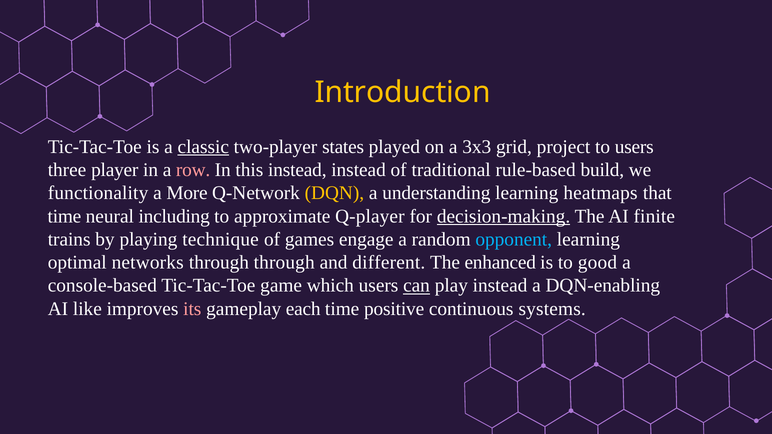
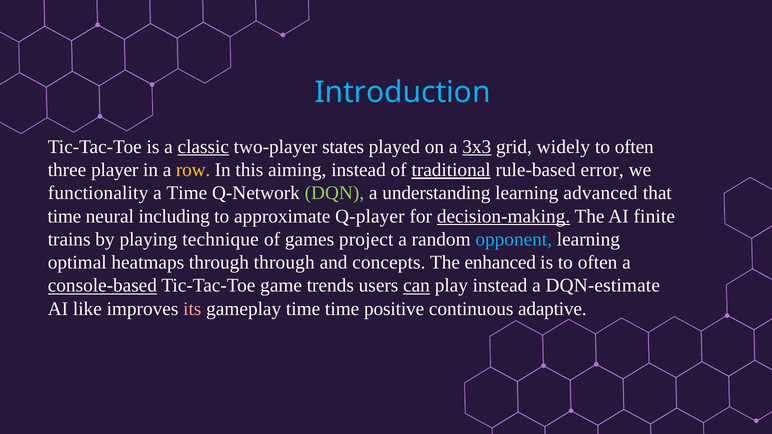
Introduction colour: yellow -> light blue
3x3 underline: none -> present
project: project -> widely
users at (634, 147): users -> often
row colour: pink -> yellow
this instead: instead -> aiming
traditional underline: none -> present
build: build -> error
a More: More -> Time
DQN colour: yellow -> light green
heatmaps: heatmaps -> advanced
engage: engage -> project
networks: networks -> heatmaps
different: different -> concepts
is to good: good -> often
console-based underline: none -> present
which: which -> trends
DQN-enabling: DQN-enabling -> DQN-estimate
gameplay each: each -> time
systems: systems -> adaptive
